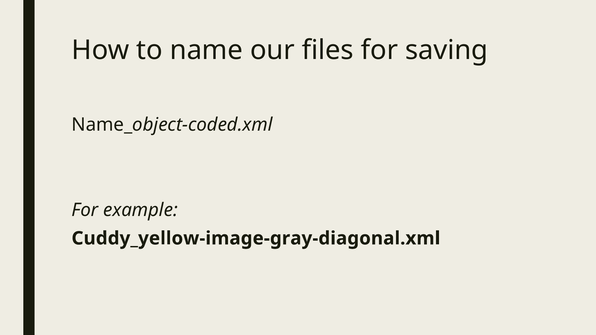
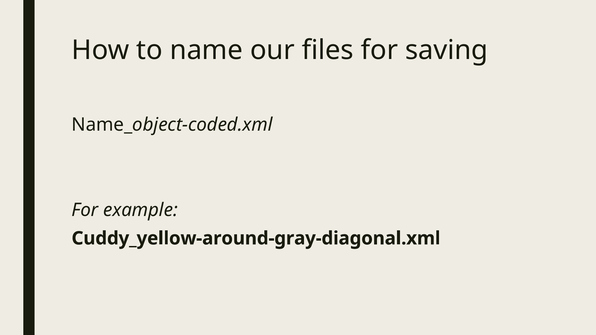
Cuddy_yellow-image-gray-diagonal.xml: Cuddy_yellow-image-gray-diagonal.xml -> Cuddy_yellow-around-gray-diagonal.xml
